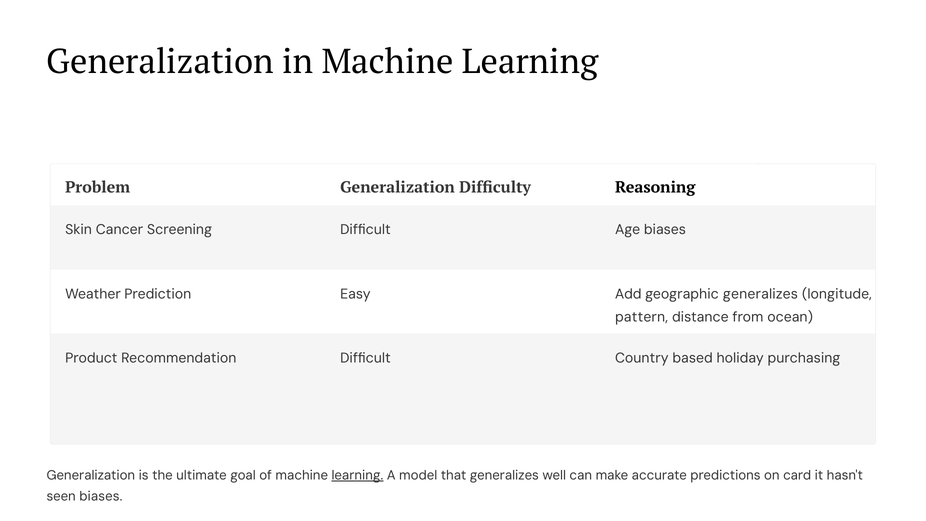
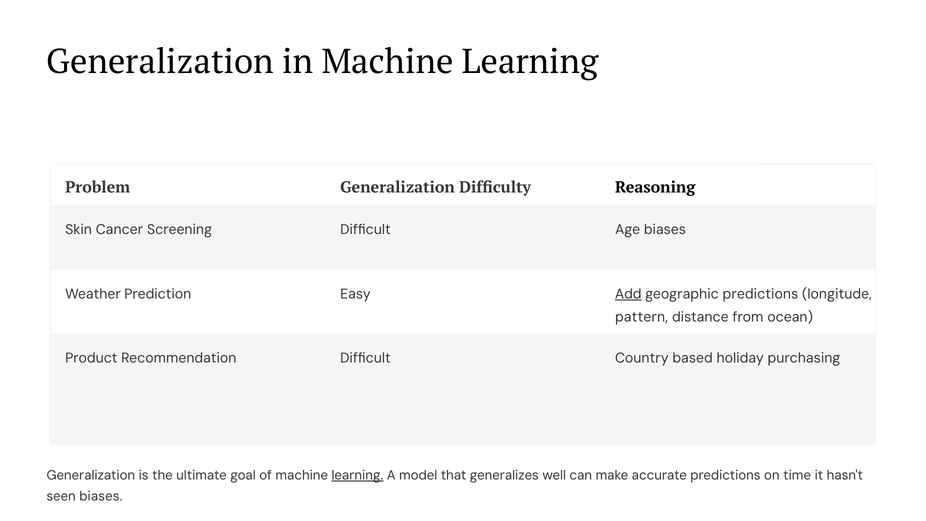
Add underline: none -> present
geographic generalizes: generalizes -> predictions
card: card -> time
